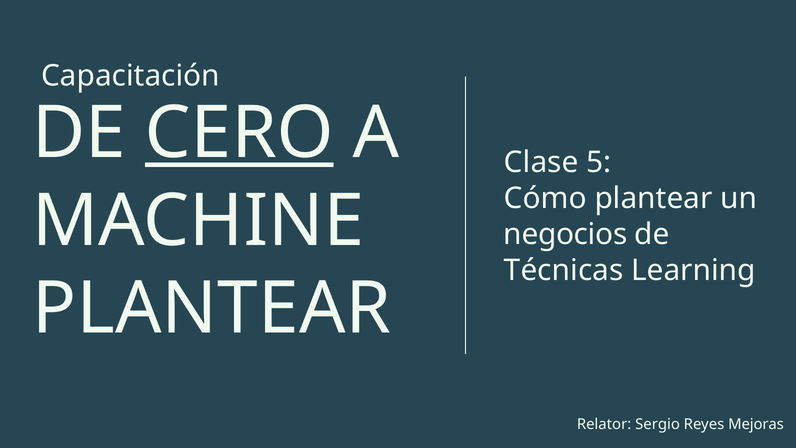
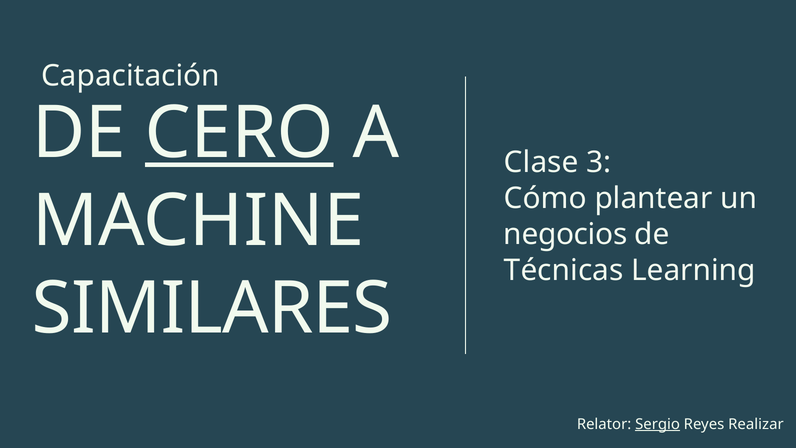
5: 5 -> 3
PLANTEAR at (212, 308): PLANTEAR -> SIMILARES
Sergio underline: none -> present
Mejoras: Mejoras -> Realizar
